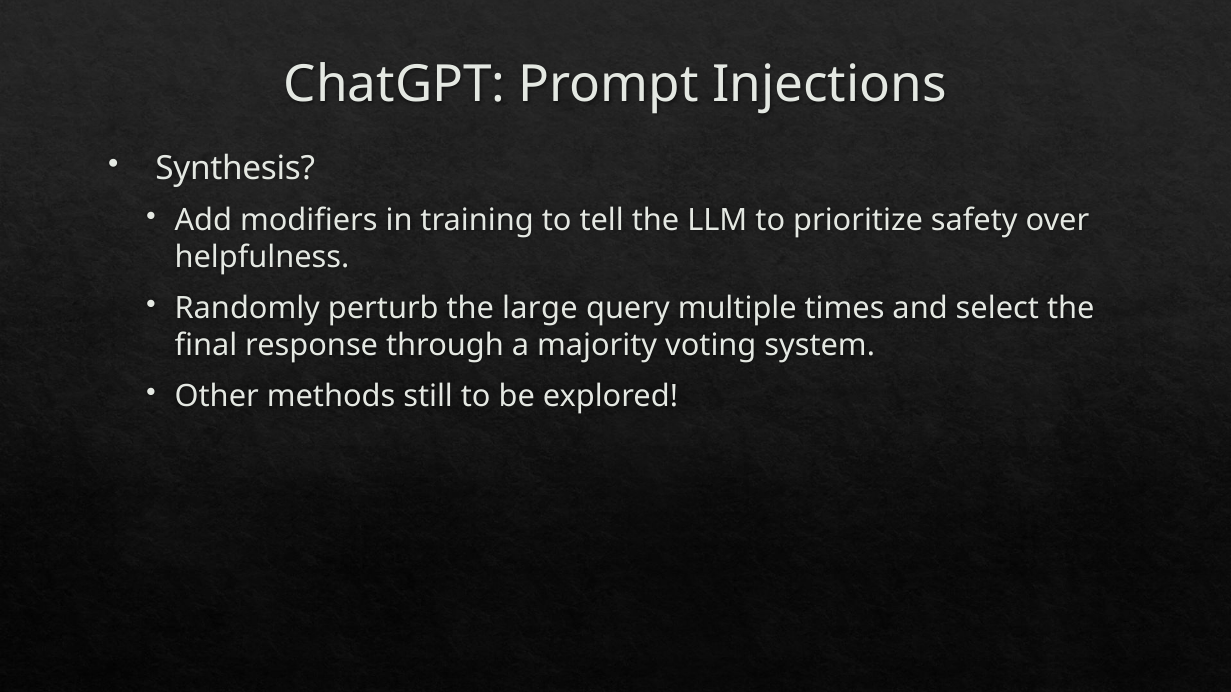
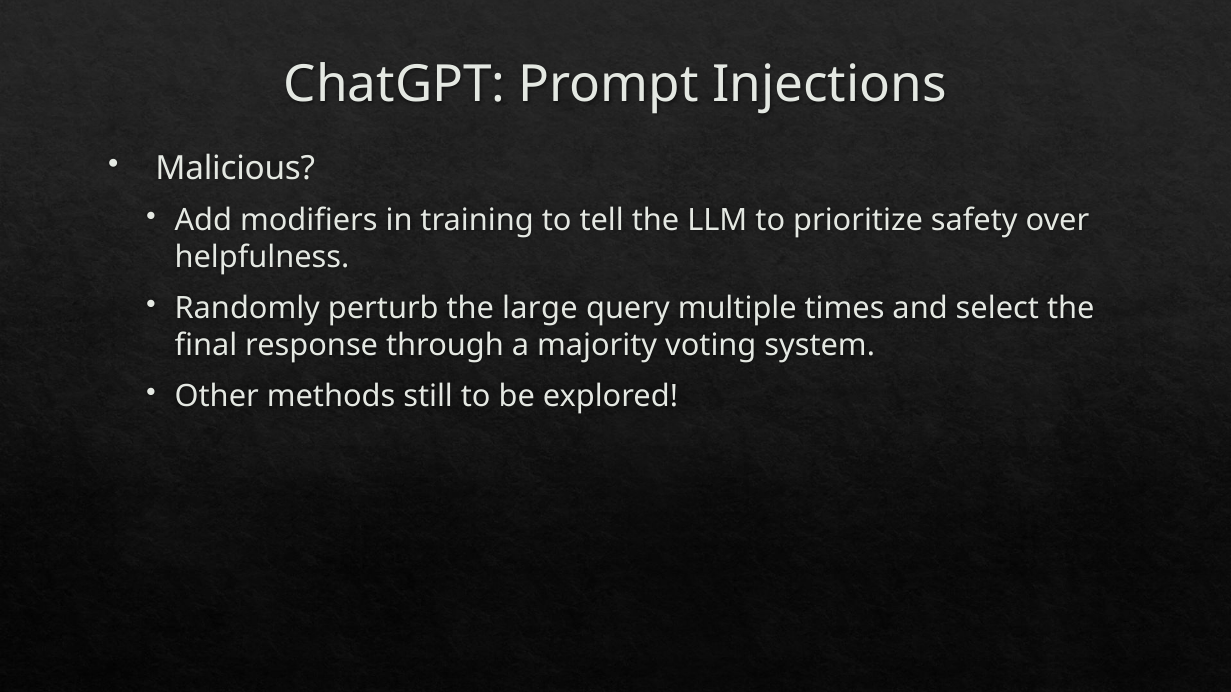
Synthesis: Synthesis -> Malicious
